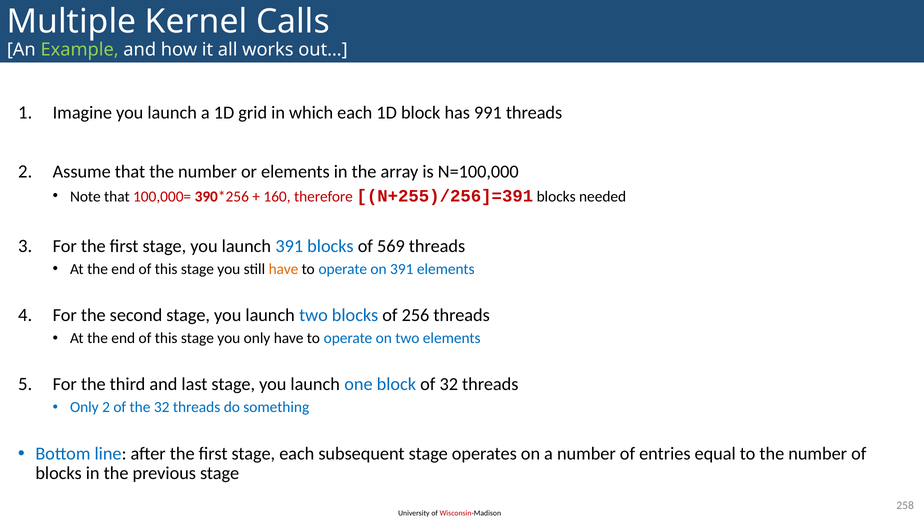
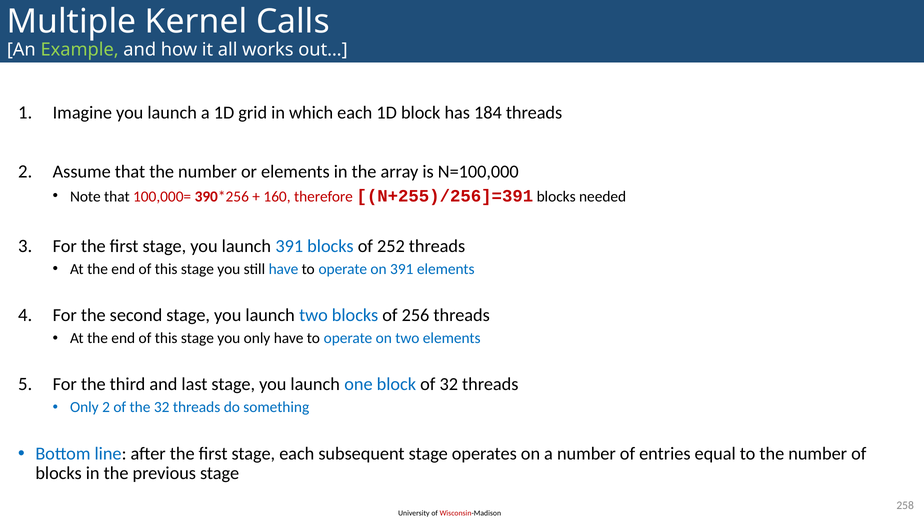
991: 991 -> 184
569: 569 -> 252
have at (283, 269) colour: orange -> blue
